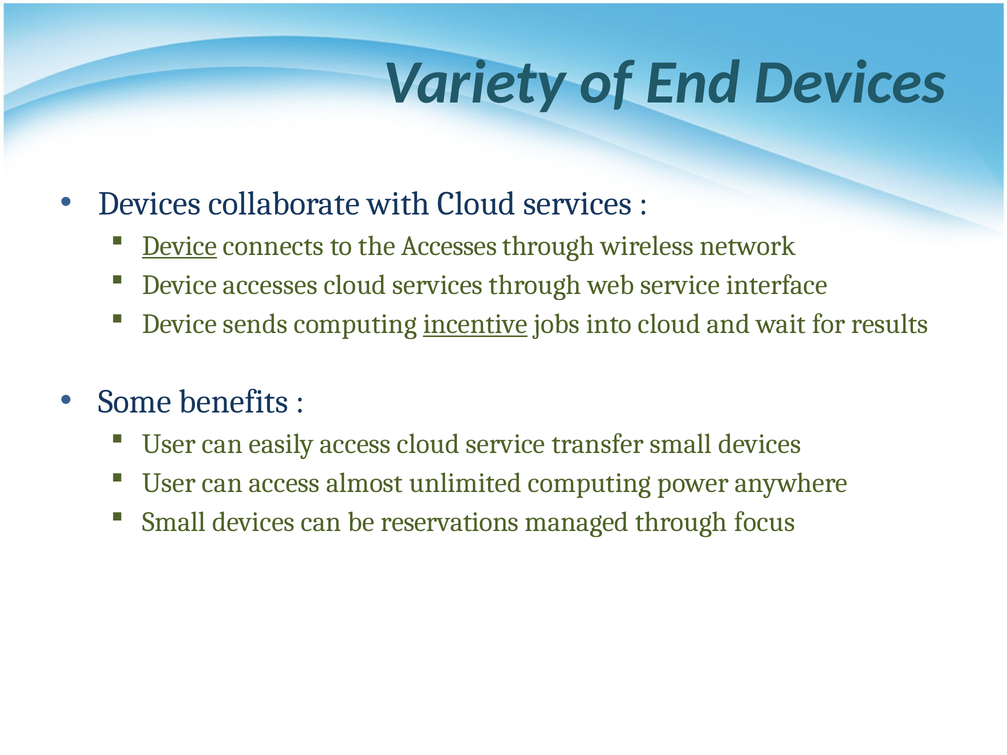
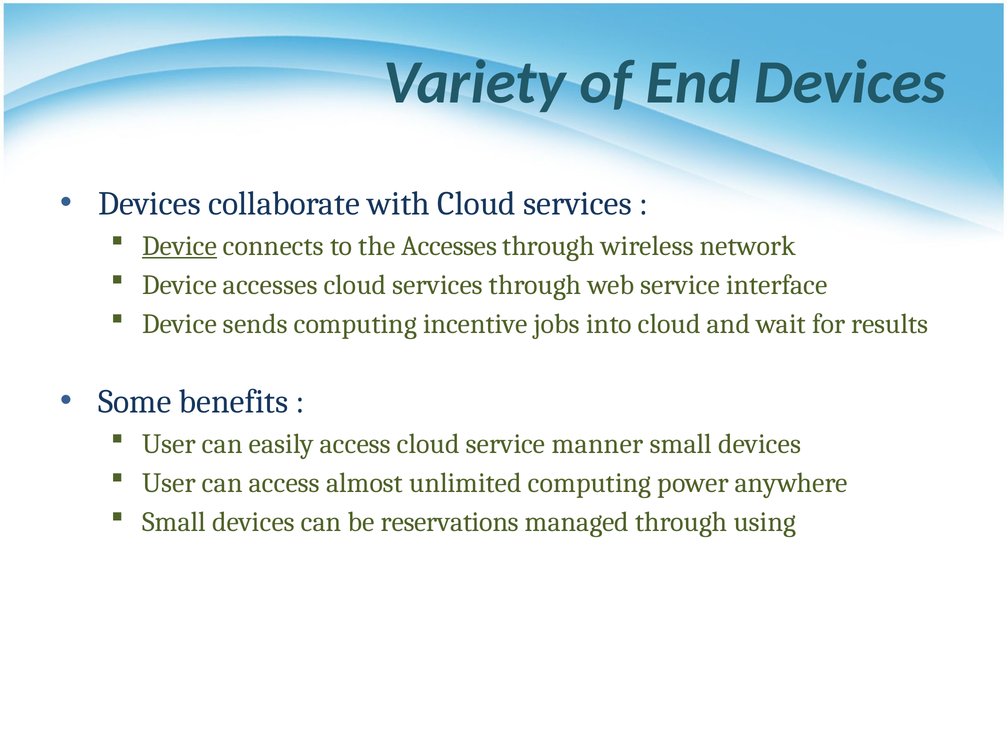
incentive underline: present -> none
transfer: transfer -> manner
focus: focus -> using
